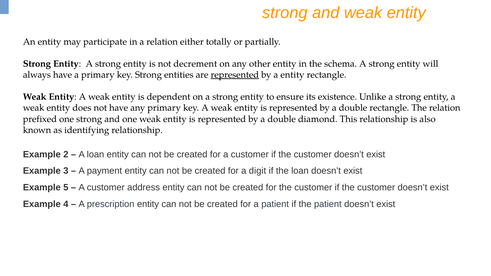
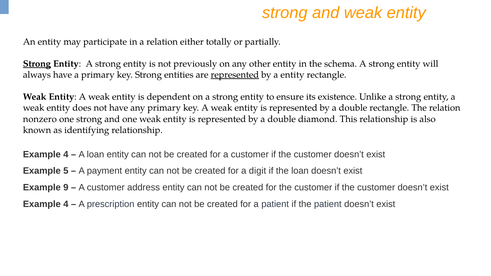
Strong at (37, 64) underline: none -> present
decrement: decrement -> previously
prefixed: prefixed -> nonzero
2 at (66, 154): 2 -> 4
3: 3 -> 5
5: 5 -> 9
